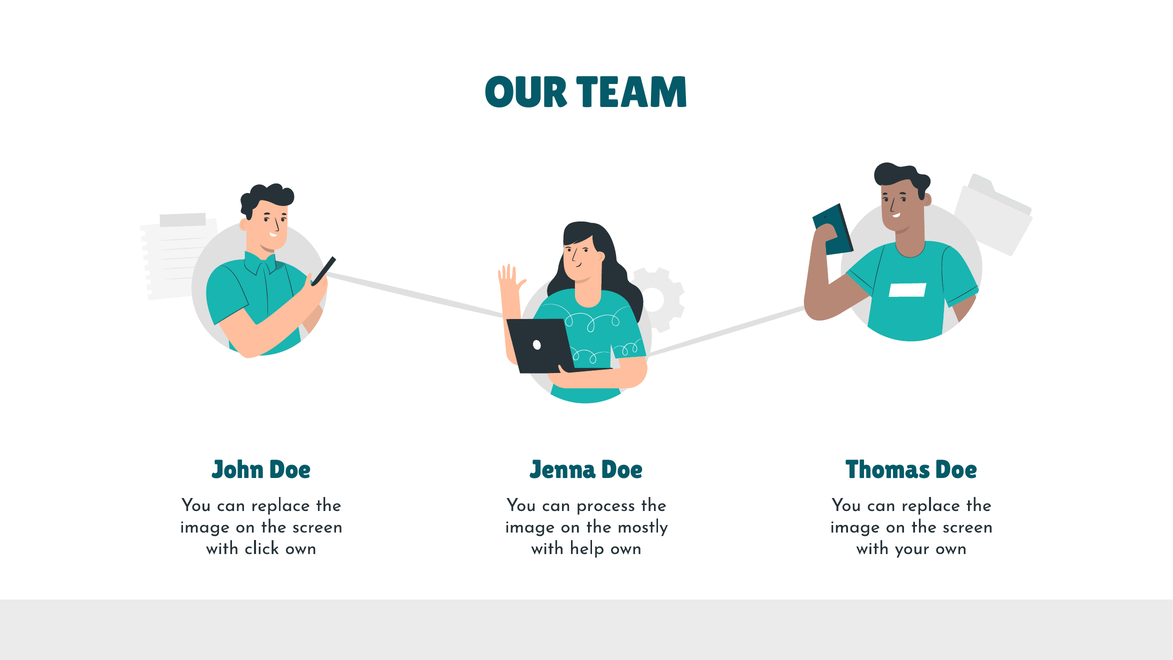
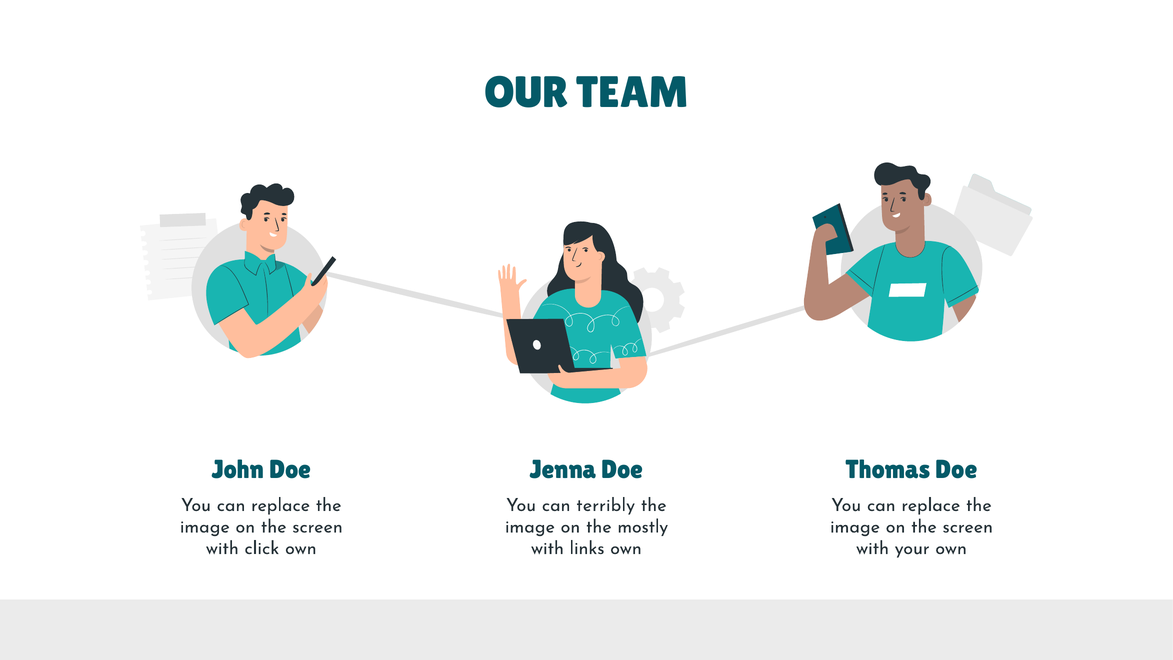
process: process -> terribly
help: help -> links
